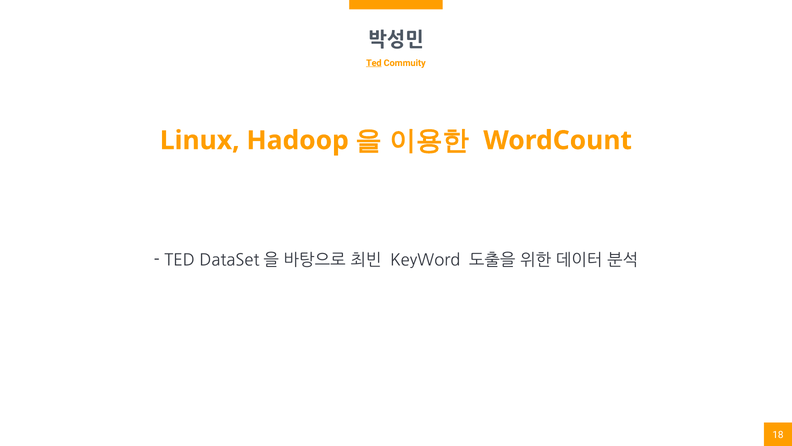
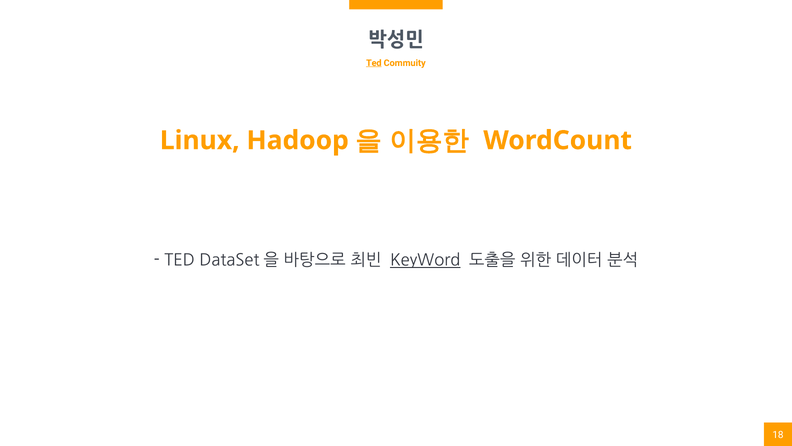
KeyWord underline: none -> present
